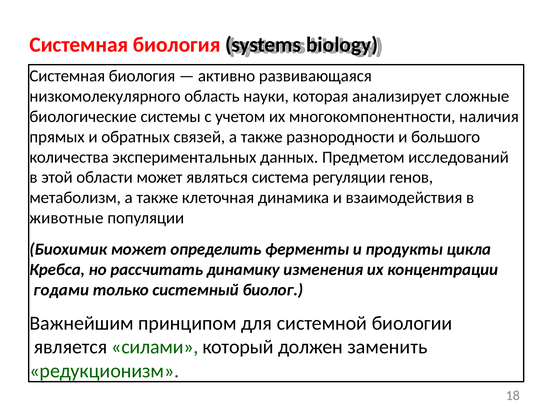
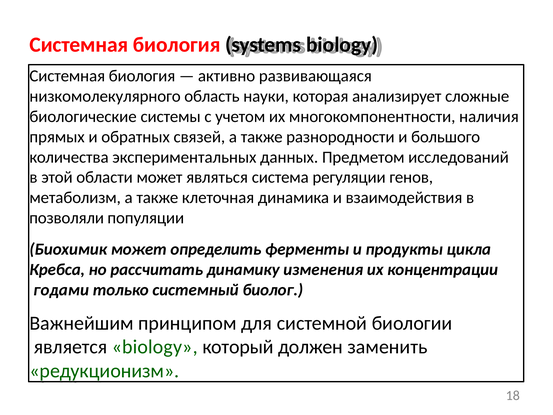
животные: животные -> позволяли
является силами: силами -> biology
